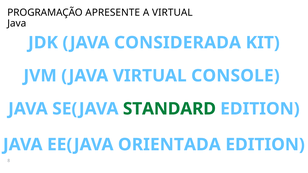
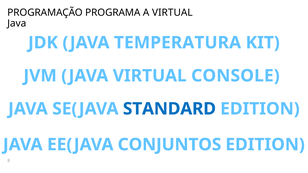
APRESENTE: APRESENTE -> PROGRAMA
CONSIDERADA: CONSIDERADA -> TEMPERATURA
STANDARD colour: green -> blue
ORIENTADA: ORIENTADA -> CONJUNTOS
